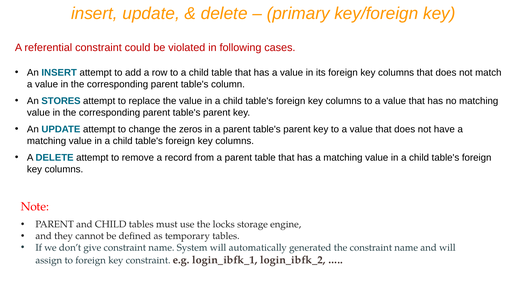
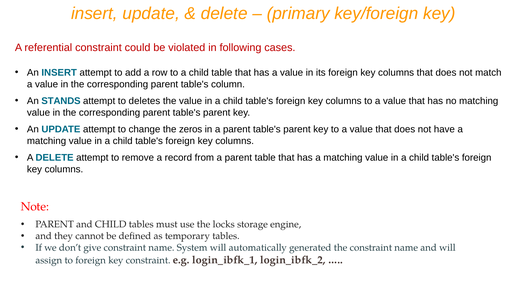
STORES: STORES -> STANDS
replace: replace -> deletes
